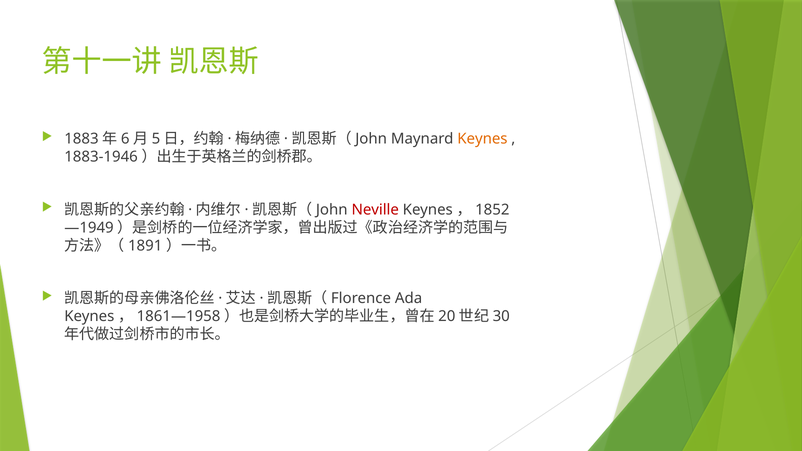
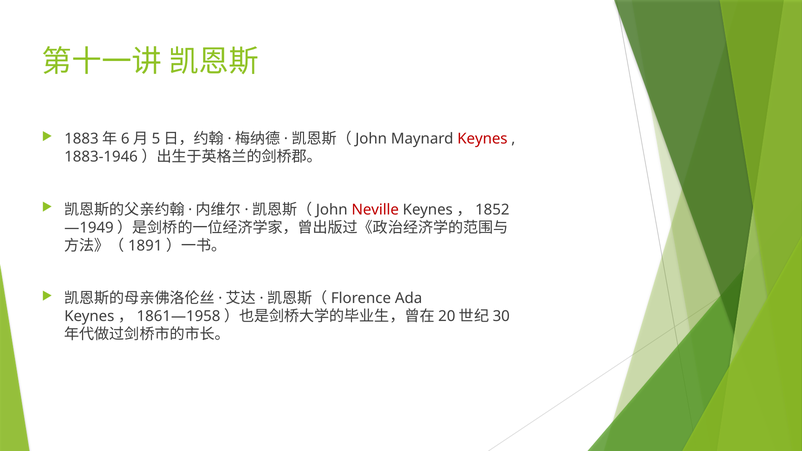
Keynes at (482, 139) colour: orange -> red
